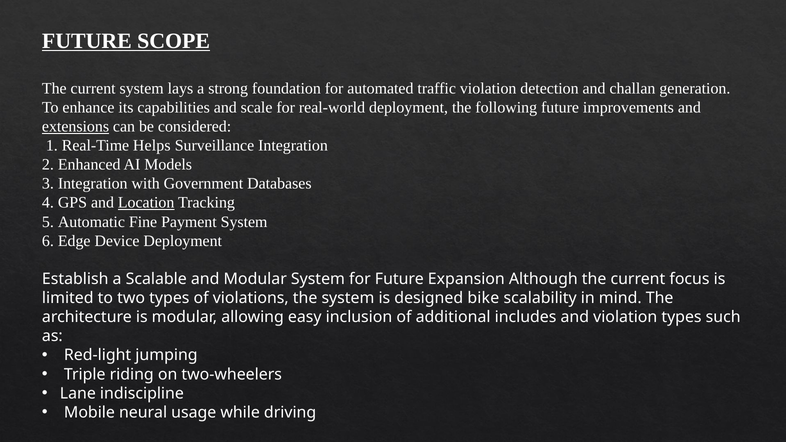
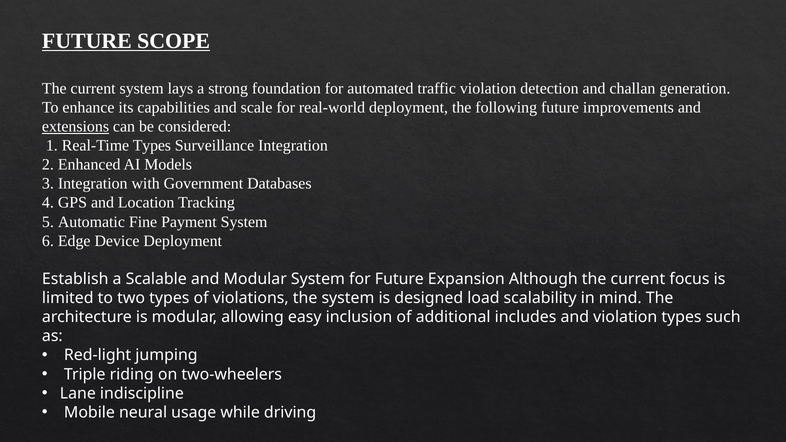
Real-Time Helps: Helps -> Types
Location underline: present -> none
bike: bike -> load
